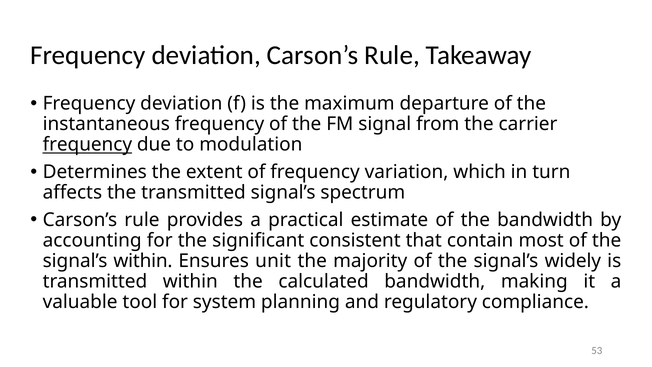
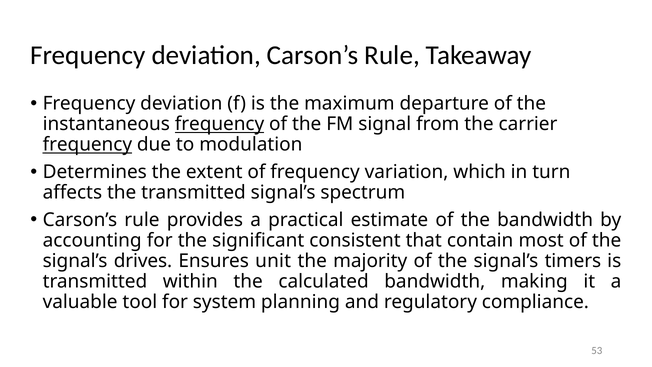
frequency at (220, 124) underline: none -> present
signal’s within: within -> drives
widely: widely -> timers
